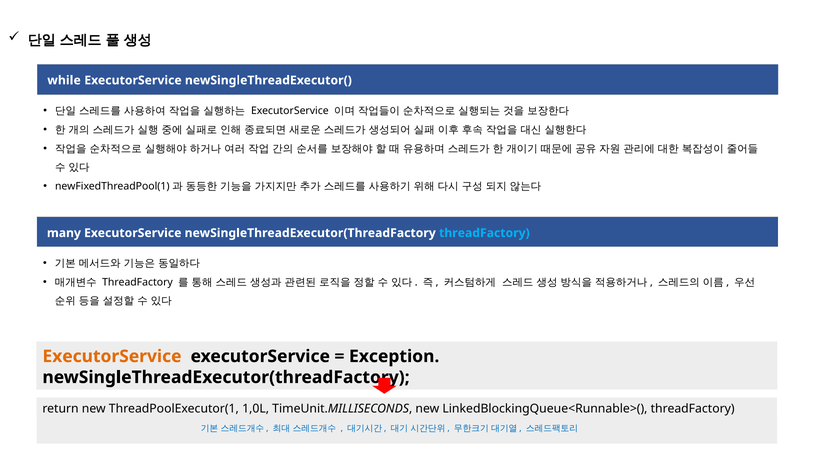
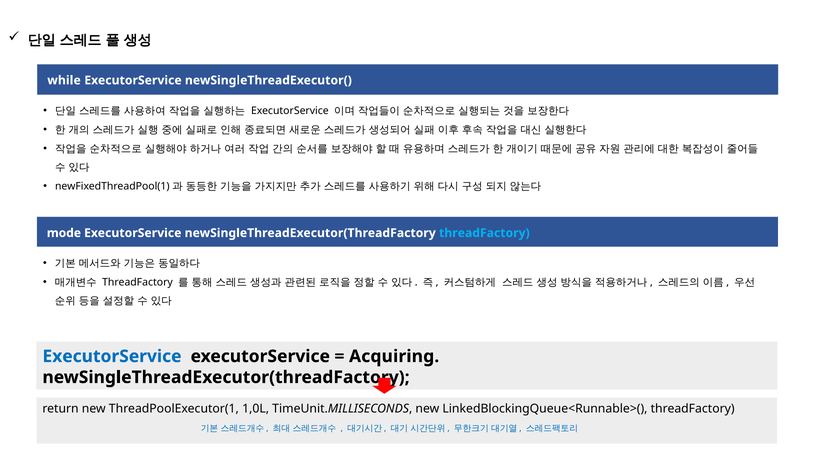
many: many -> mode
ExecutorService at (112, 356) colour: orange -> blue
Exception: Exception -> Acquiring
